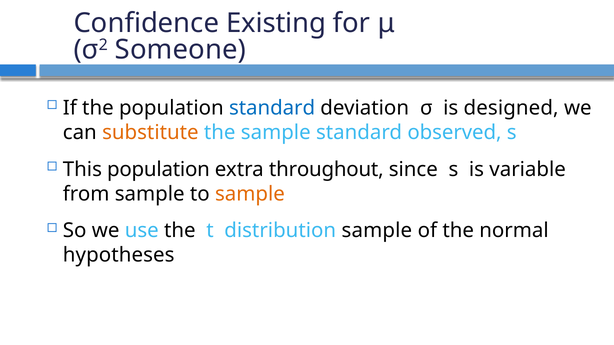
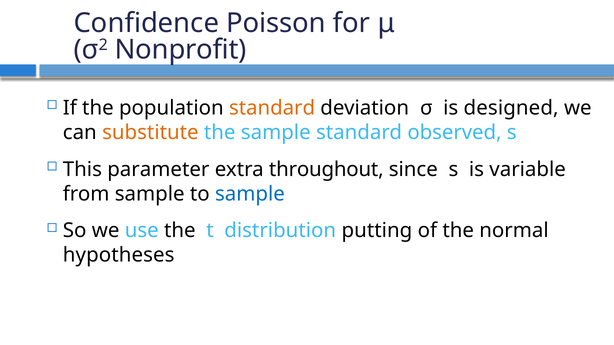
Existing: Existing -> Poisson
Someone: Someone -> Nonprofit
standard at (272, 108) colour: blue -> orange
This population: population -> parameter
sample at (250, 194) colour: orange -> blue
distribution sample: sample -> putting
